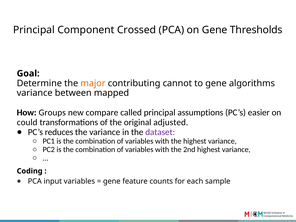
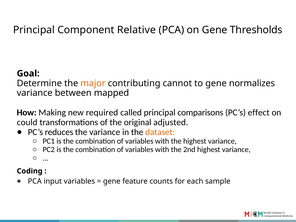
Crossed: Crossed -> Relative
algorithms: algorithms -> normalizes
Groups: Groups -> Making
compare: compare -> required
assumptions: assumptions -> comparisons
easier: easier -> effect
dataset colour: purple -> orange
